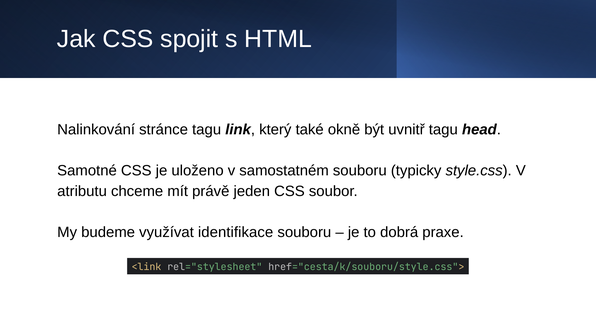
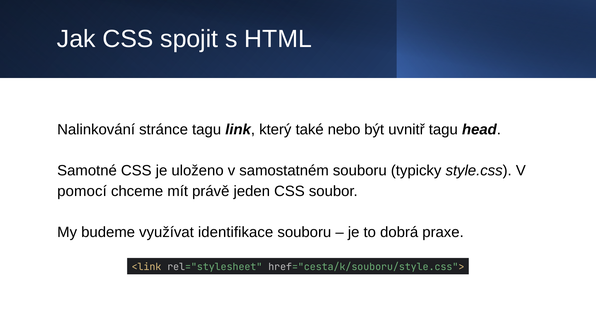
okně: okně -> nebo
atributu: atributu -> pomocí
